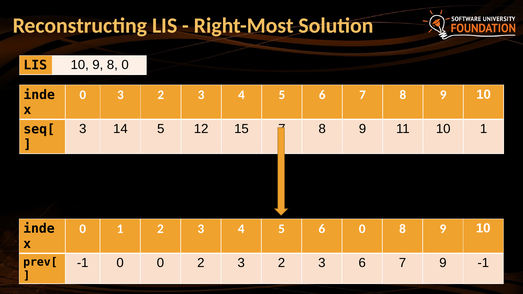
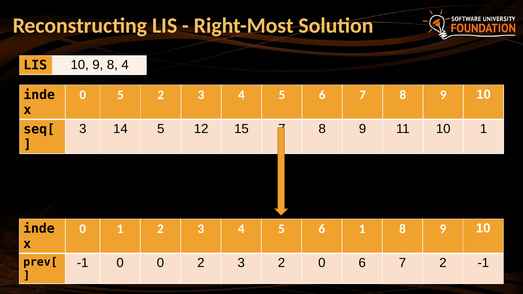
8 0: 0 -> 4
0 3: 3 -> 5
6 0: 0 -> 1
2 3 2 3: 3 -> 0
7 9: 9 -> 2
